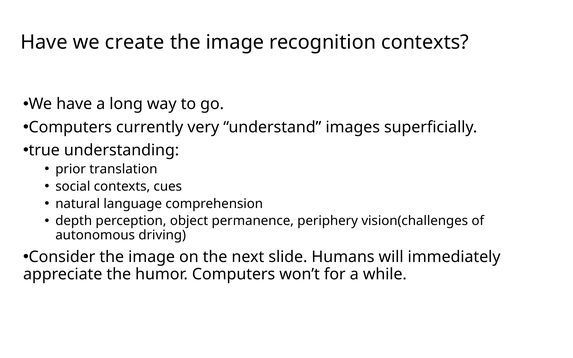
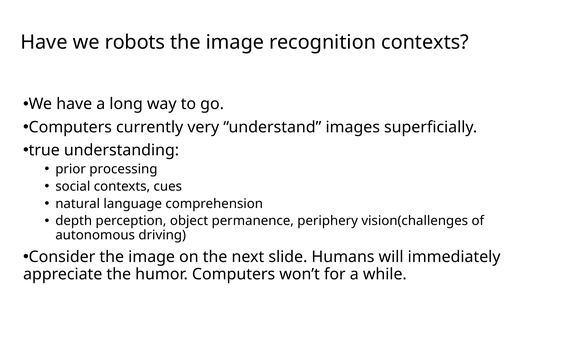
create: create -> robots
translation: translation -> processing
